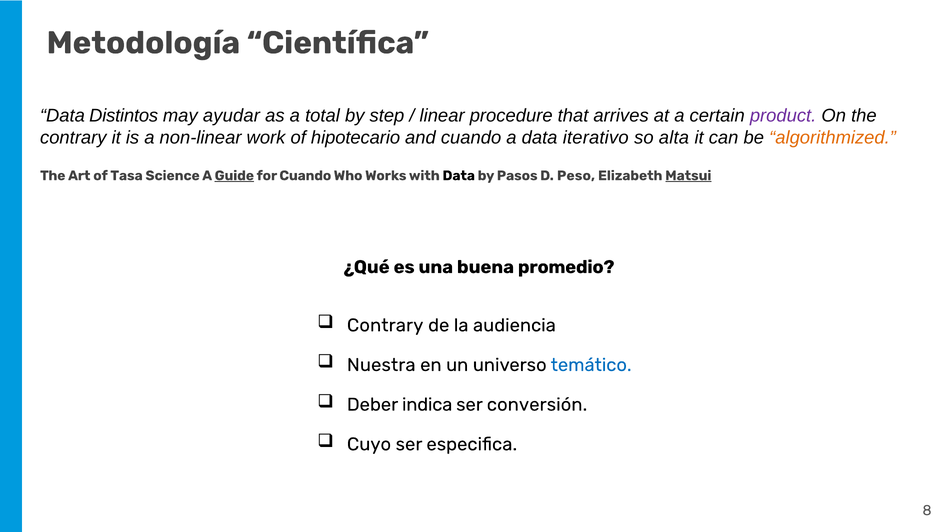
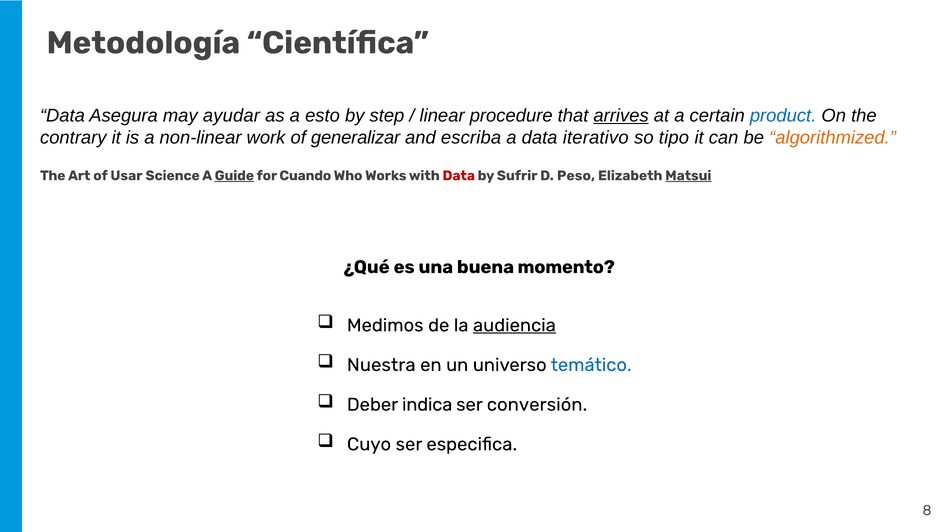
Distintos: Distintos -> Asegura
total: total -> esto
arrives underline: none -> present
product colour: purple -> blue
hipotecario: hipotecario -> generalizar
and cuando: cuando -> escriba
alta: alta -> tipo
Tasa: Tasa -> Usar
Data at (459, 175) colour: black -> red
Pasos: Pasos -> Sufrir
promedio: promedio -> momento
Contrary at (385, 325): Contrary -> Medimos
audiencia underline: none -> present
